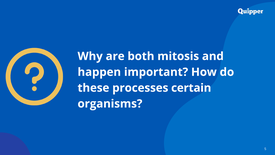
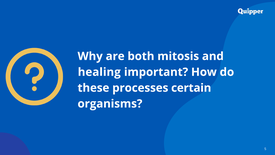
happen: happen -> healing
